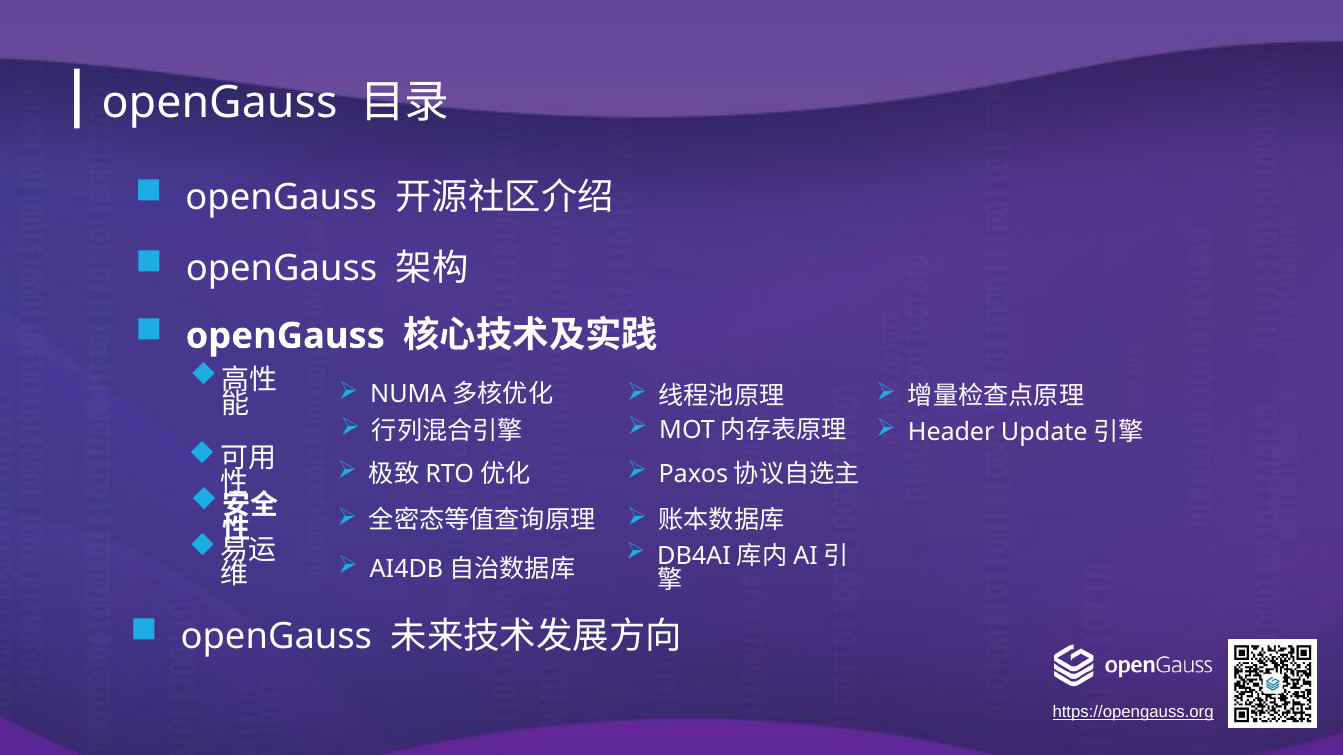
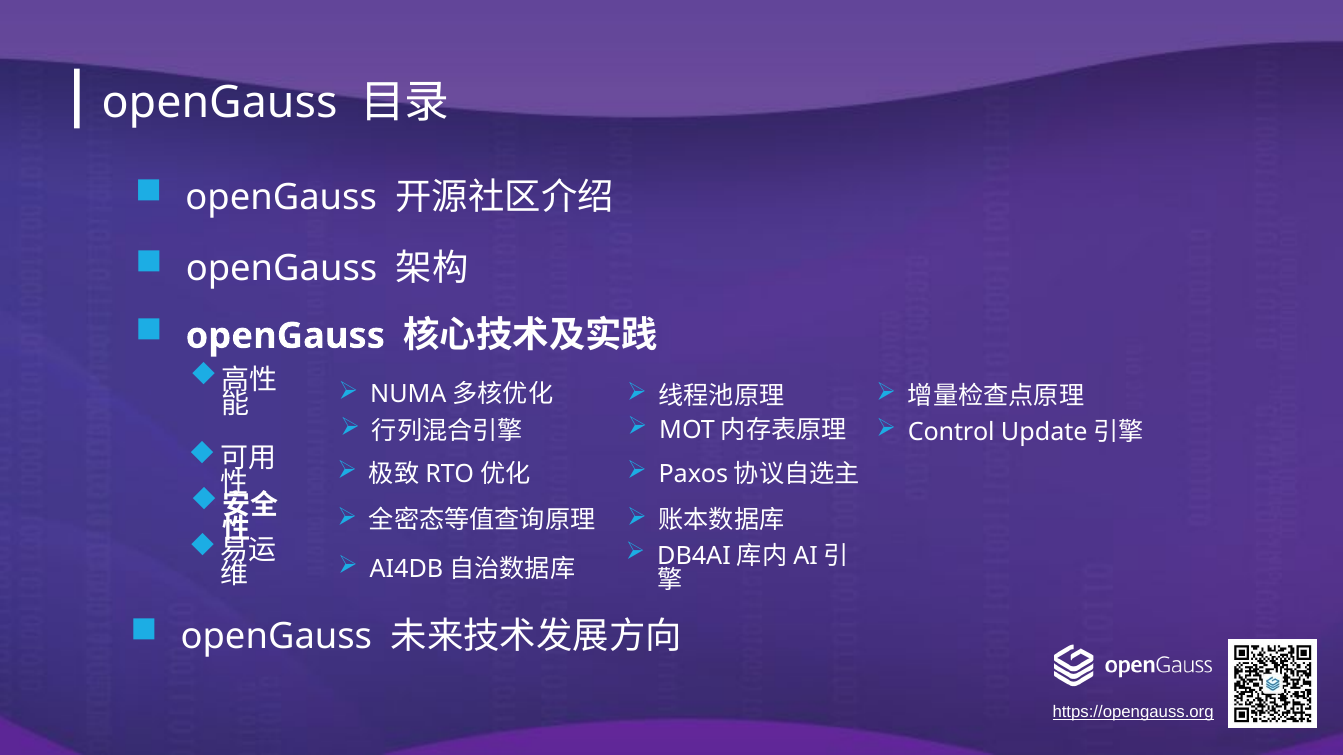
Header: Header -> Control
